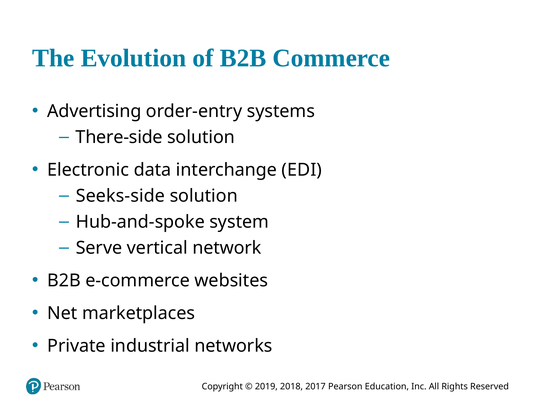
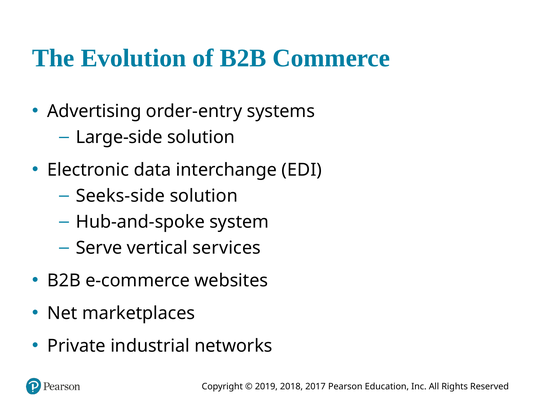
There-side: There-side -> Large-side
network: network -> services
